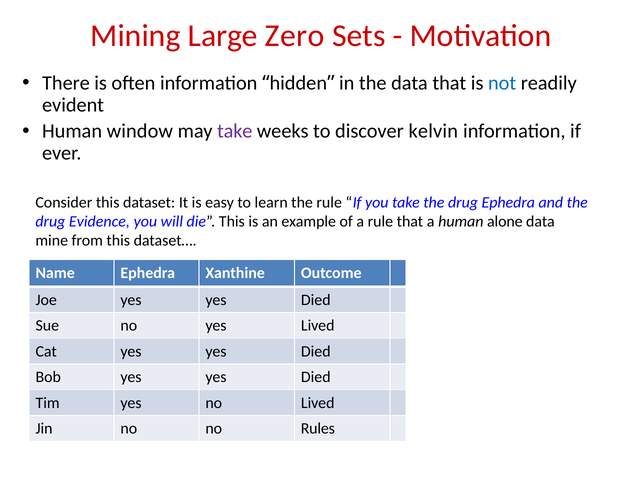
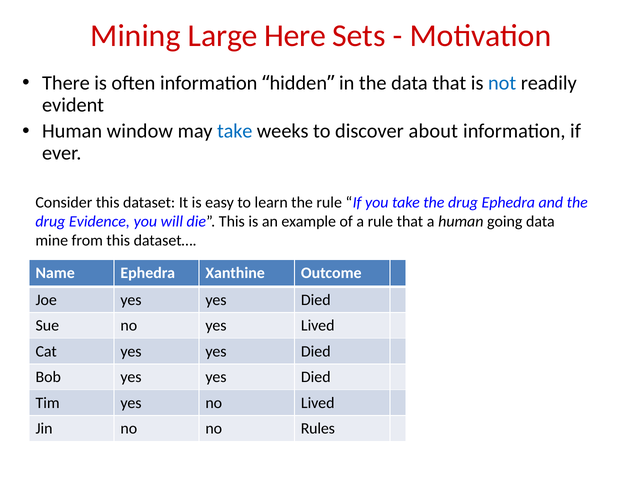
Zero: Zero -> Here
take at (235, 131) colour: purple -> blue
kelvin: kelvin -> about
alone: alone -> going
